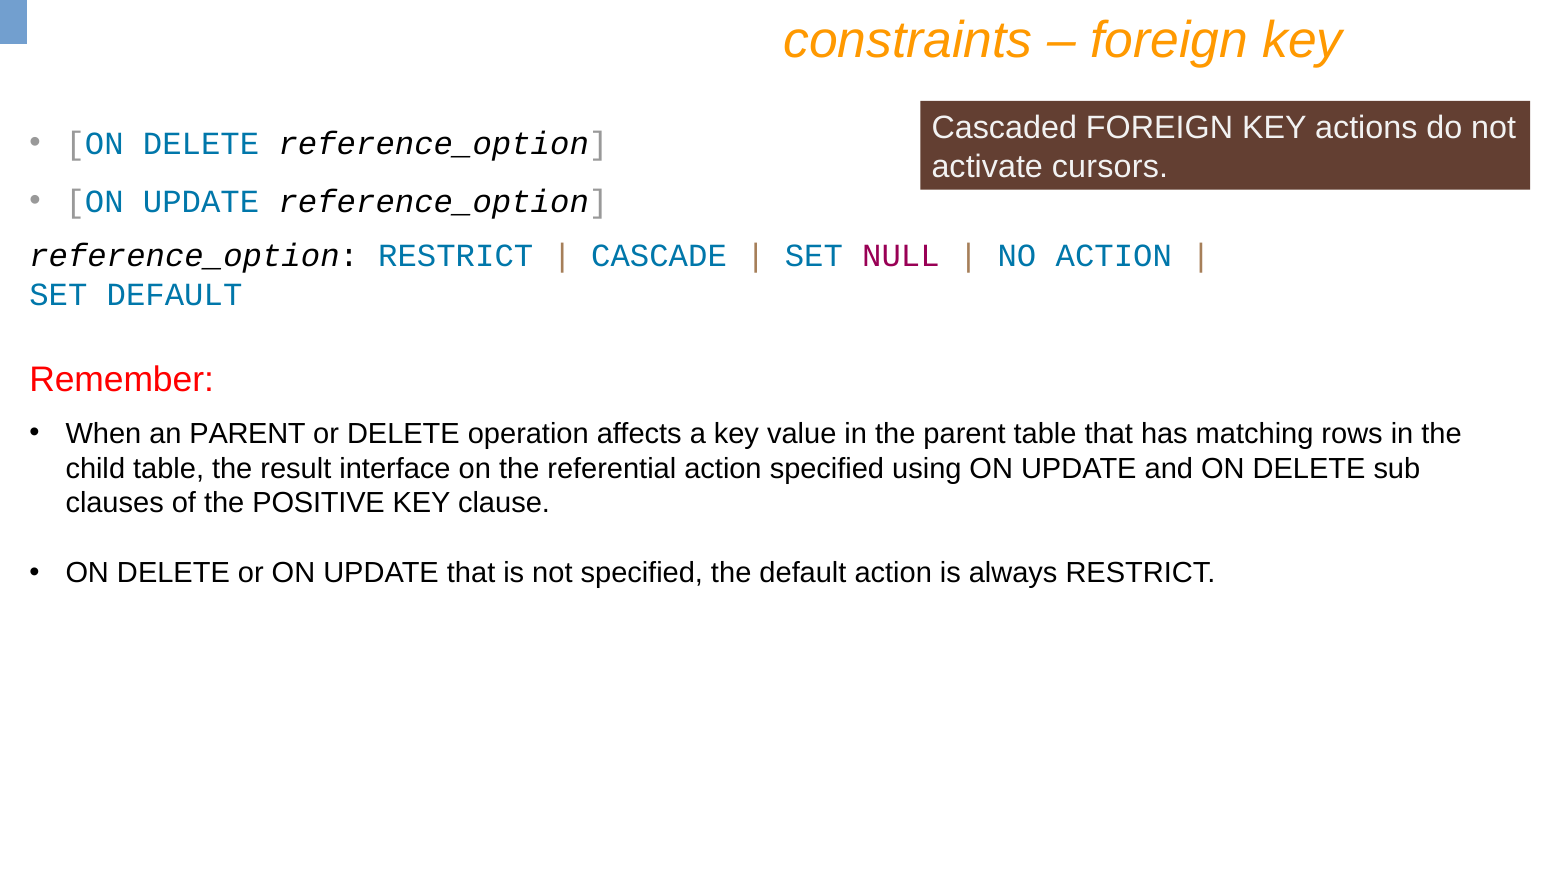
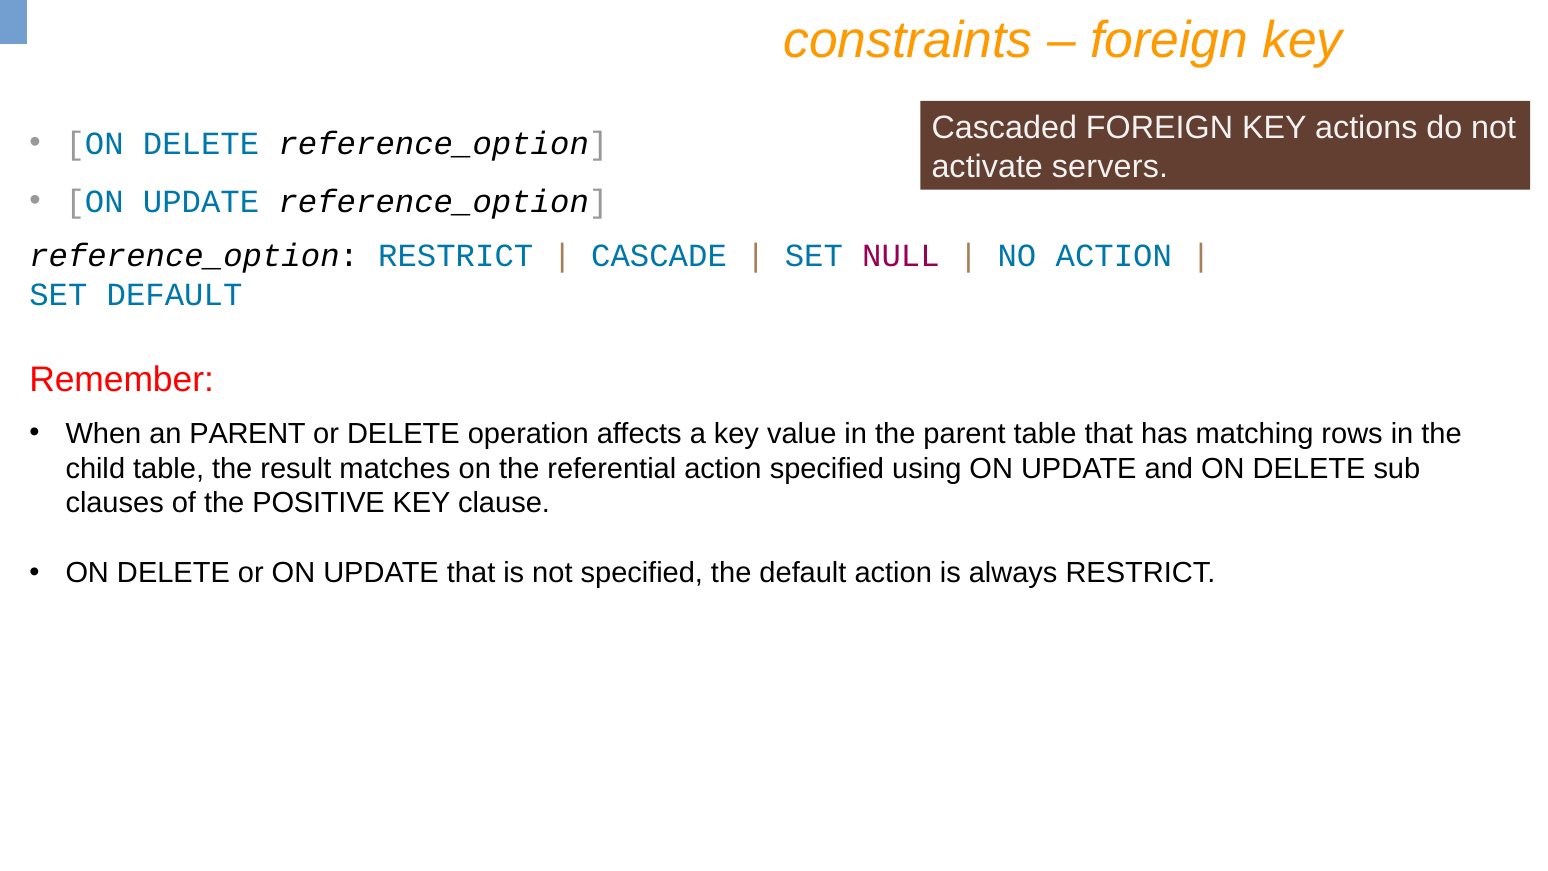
cursors: cursors -> servers
interface: interface -> matches
